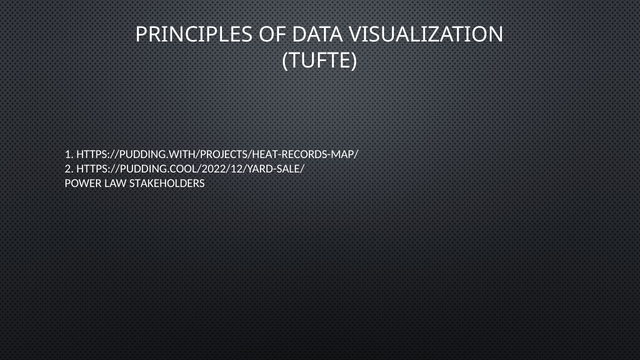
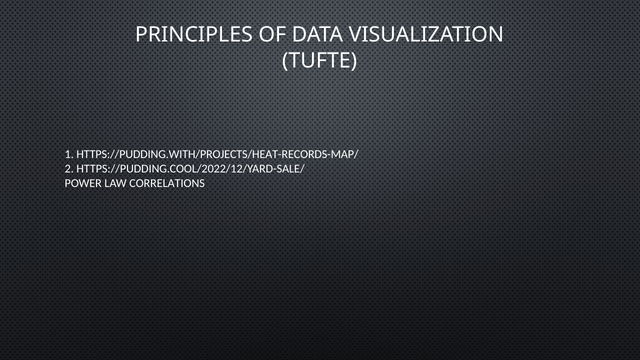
STAKEHOLDERS: STAKEHOLDERS -> CORRELATIONS
